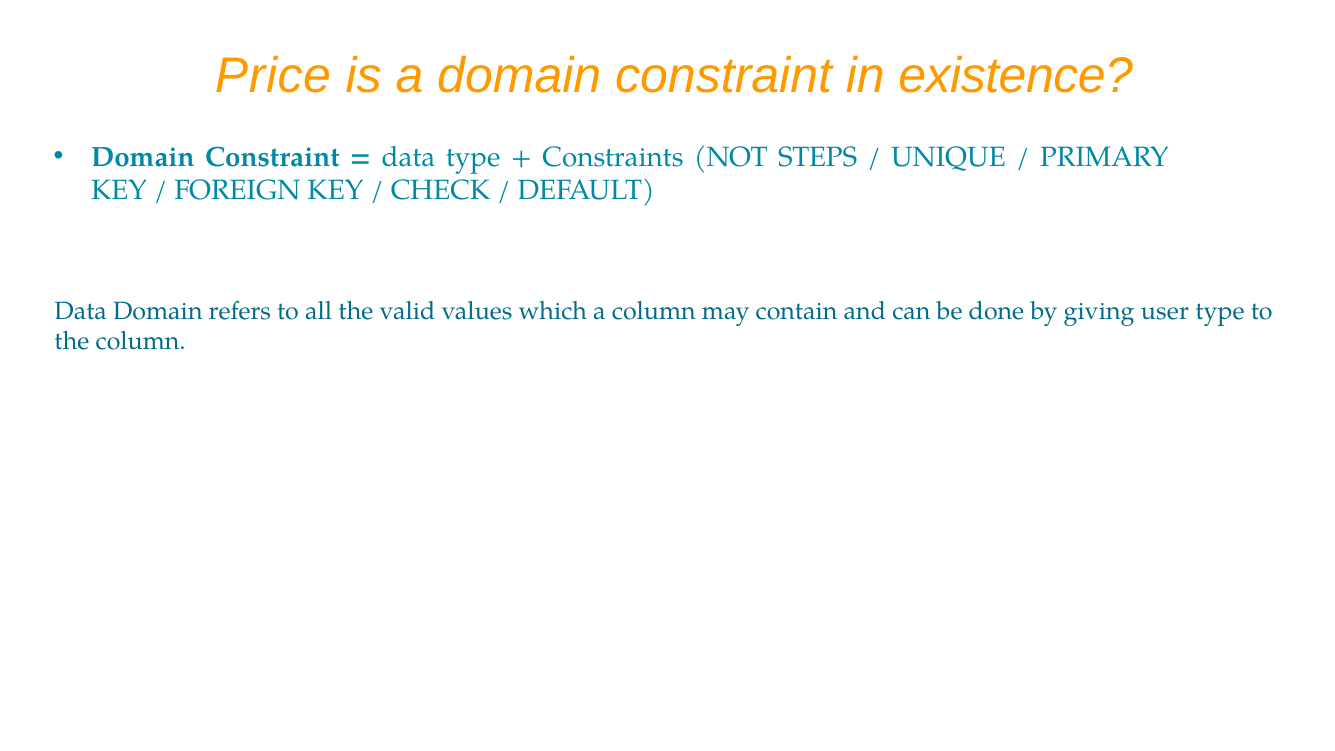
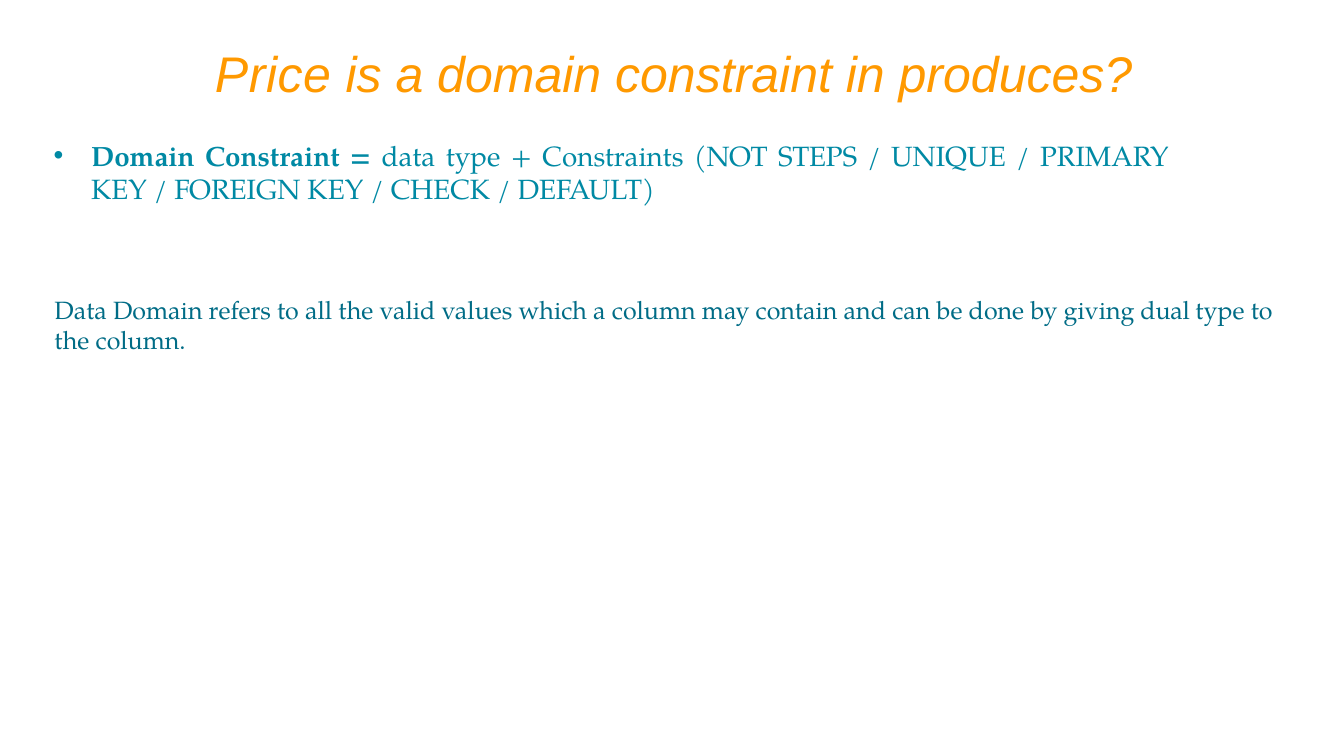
existence: existence -> produces
user: user -> dual
